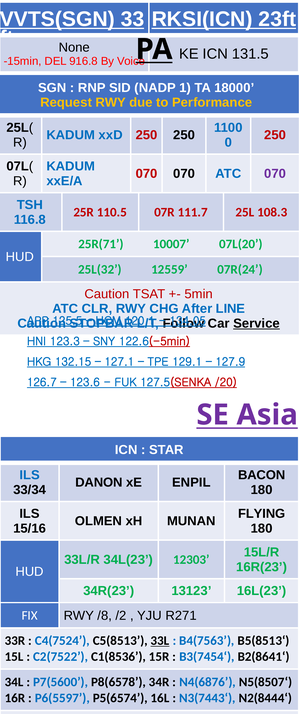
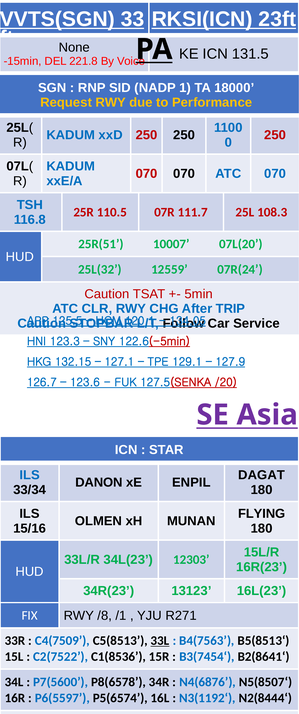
916.8: 916.8 -> 221.8
070 at (275, 174) colour: purple -> blue
25R(71: 25R(71 -> 25R(51
LINE: LINE -> TRIP
Service underline: present -> none
BACON: BACON -> DAGAT
/2: /2 -> /1
C4(7524: C4(7524 -> C4(7509
N3(7443‘: N3(7443‘ -> N3(1192‘
